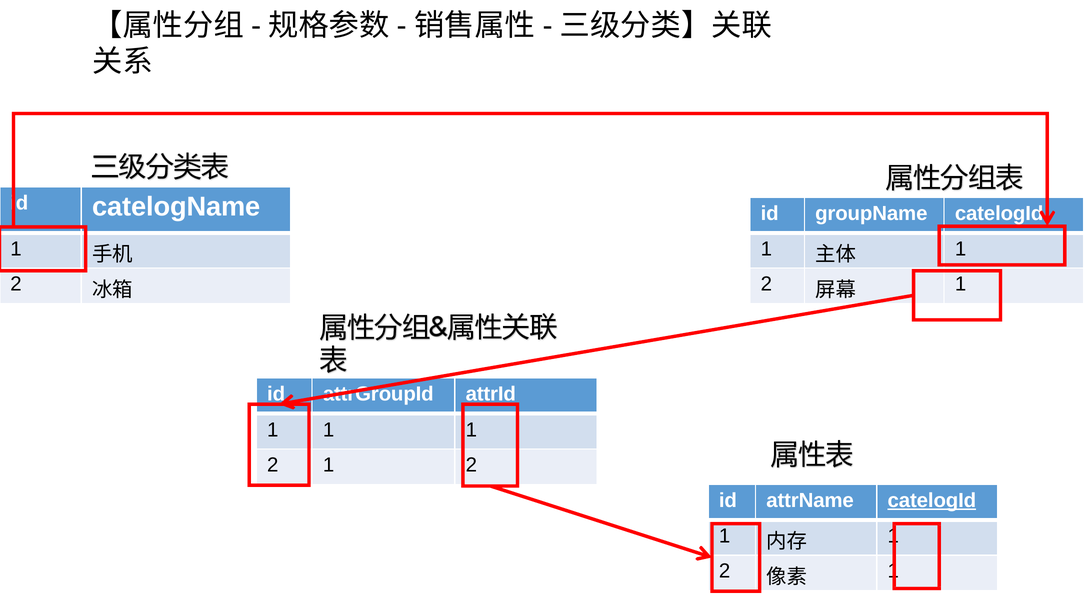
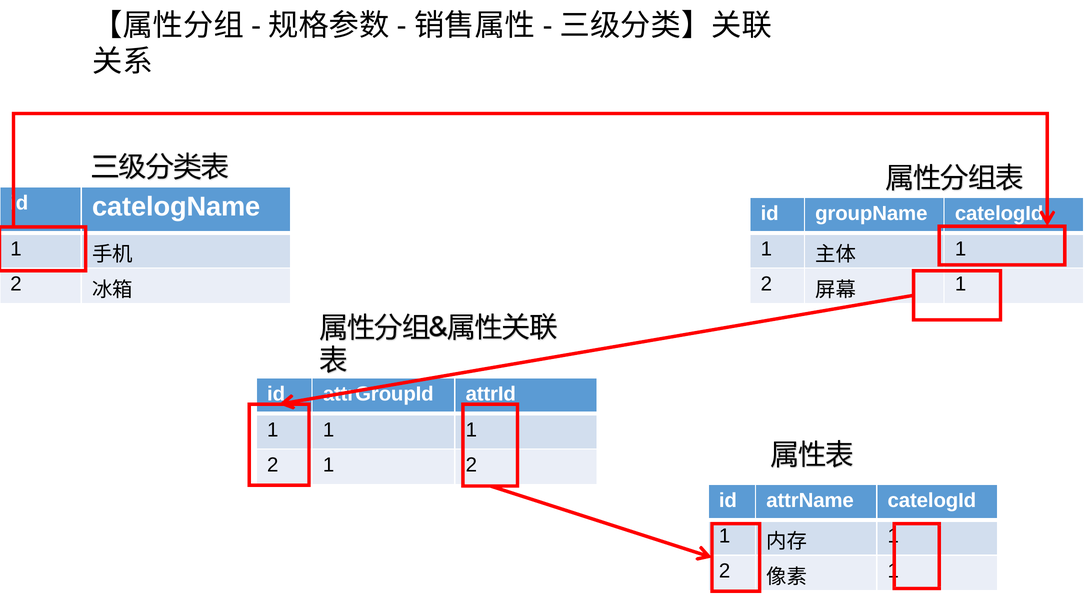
catelogId at (932, 501) underline: present -> none
